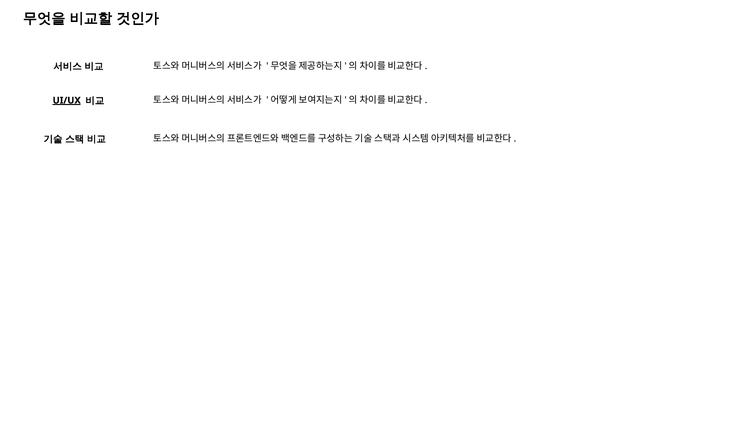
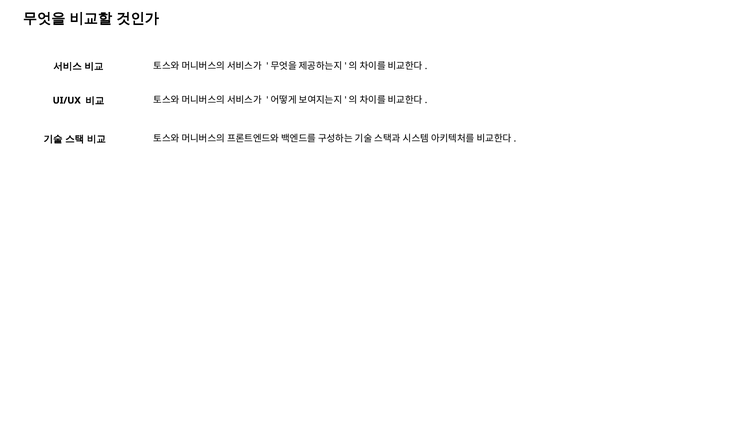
UI/UX underline: present -> none
